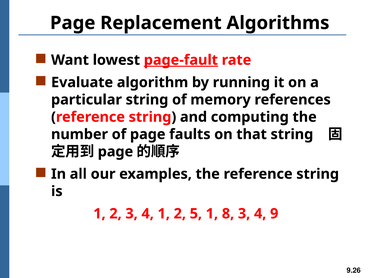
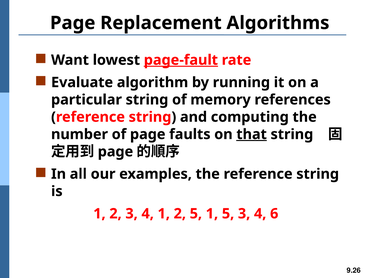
that underline: none -> present
1 8: 8 -> 5
9: 9 -> 6
